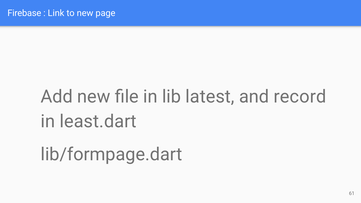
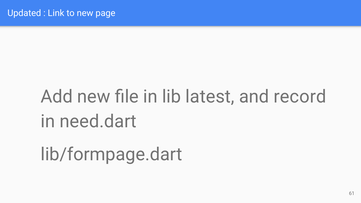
Firebase: Firebase -> Updated
least.dart: least.dart -> need.dart
